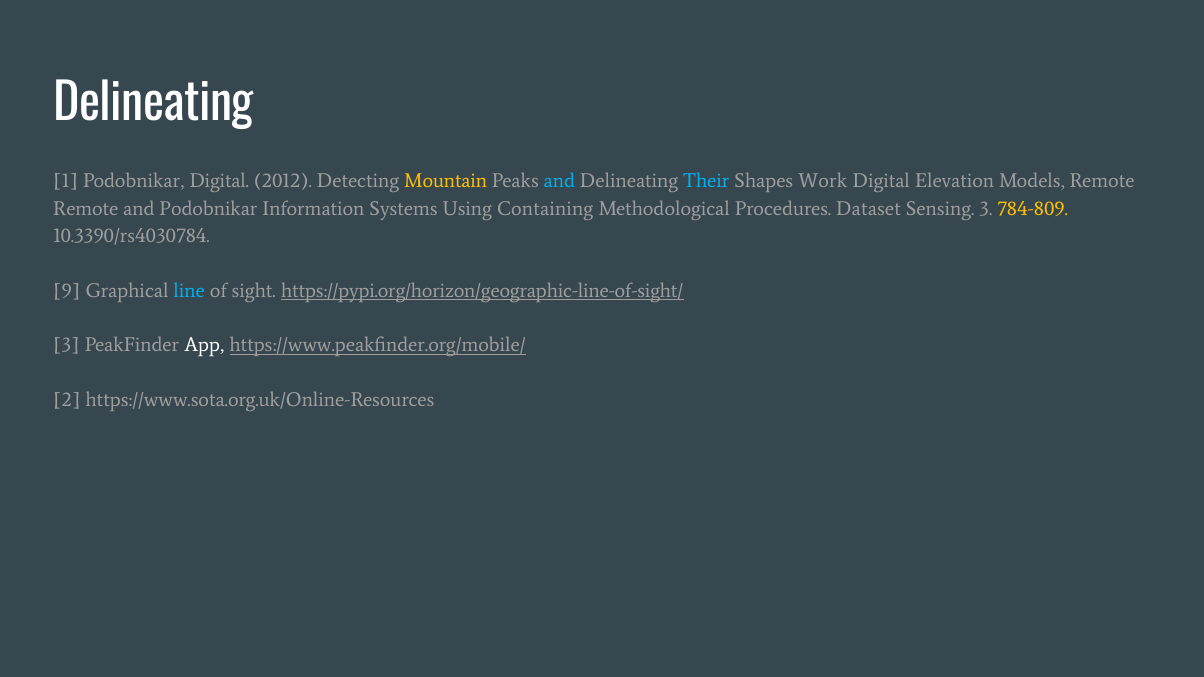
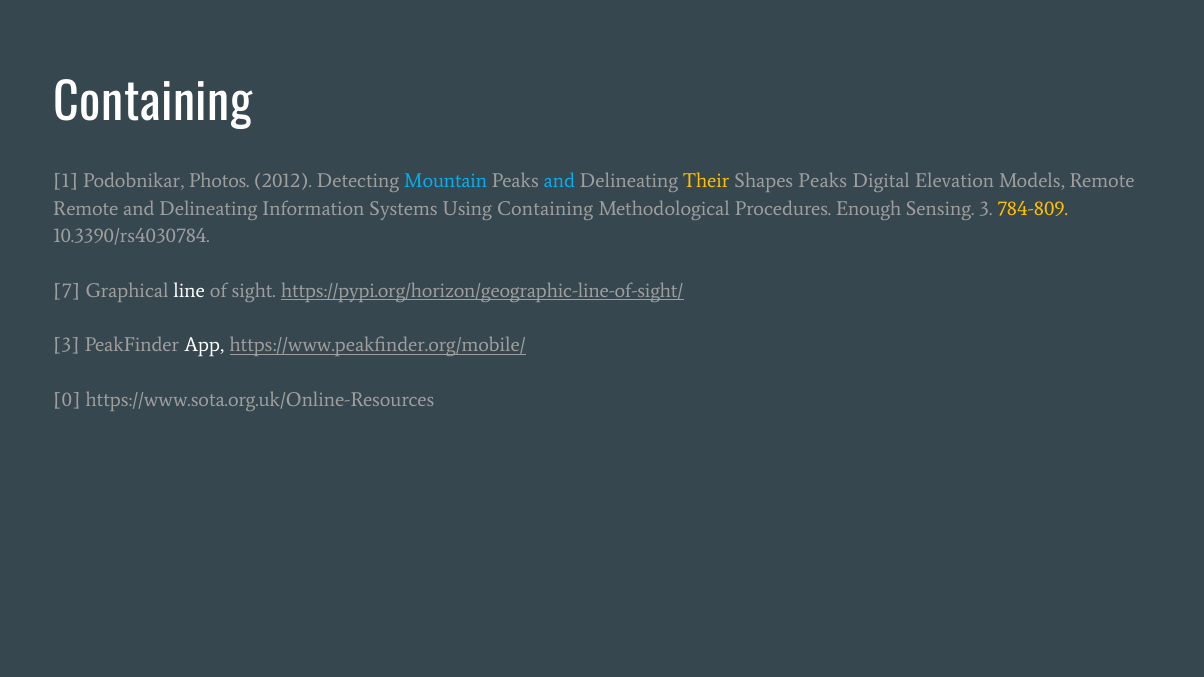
Delineating at (153, 104): Delineating -> Containing
Podobnikar Digital: Digital -> Photos
Mountain colour: yellow -> light blue
Their colour: light blue -> yellow
Shapes Work: Work -> Peaks
Podobnikar at (209, 208): Podobnikar -> Delineating
Dataset: Dataset -> Enough
9: 9 -> 7
line colour: light blue -> white
2: 2 -> 0
